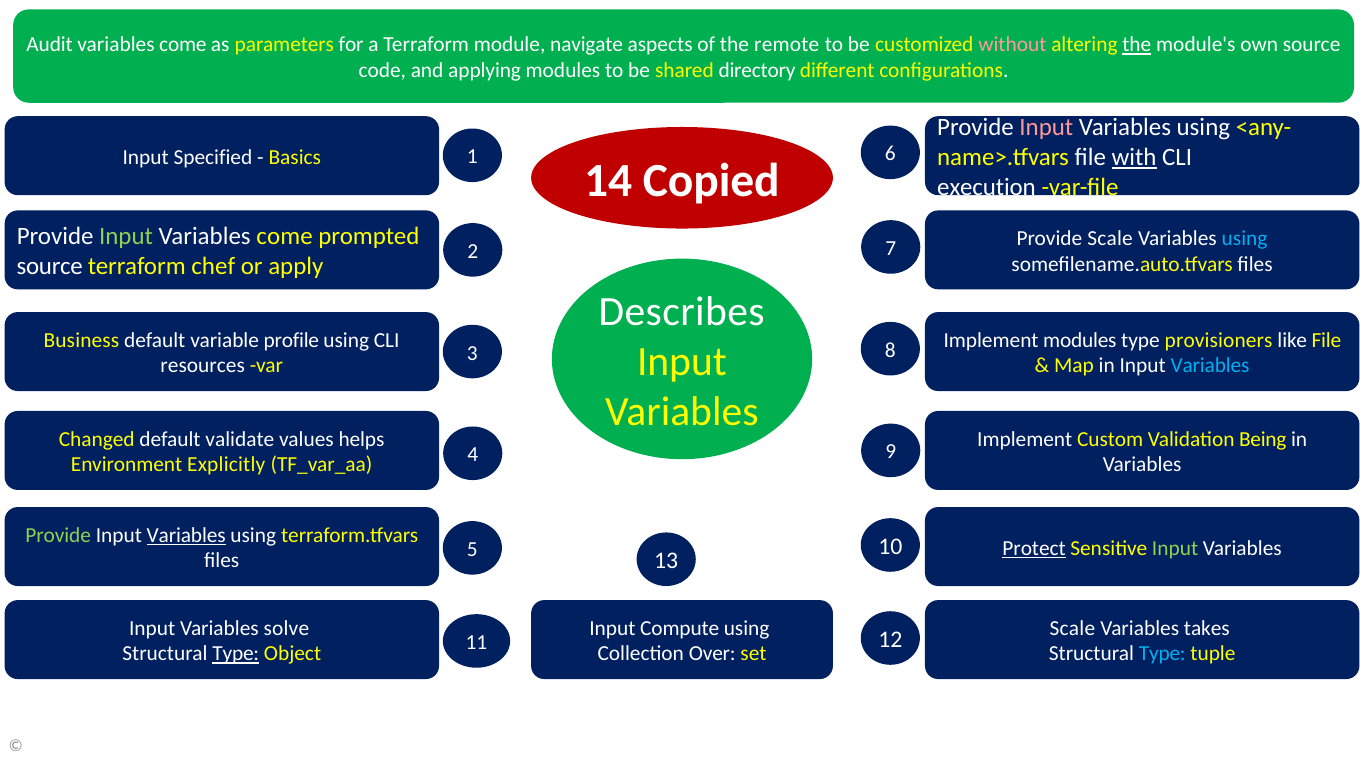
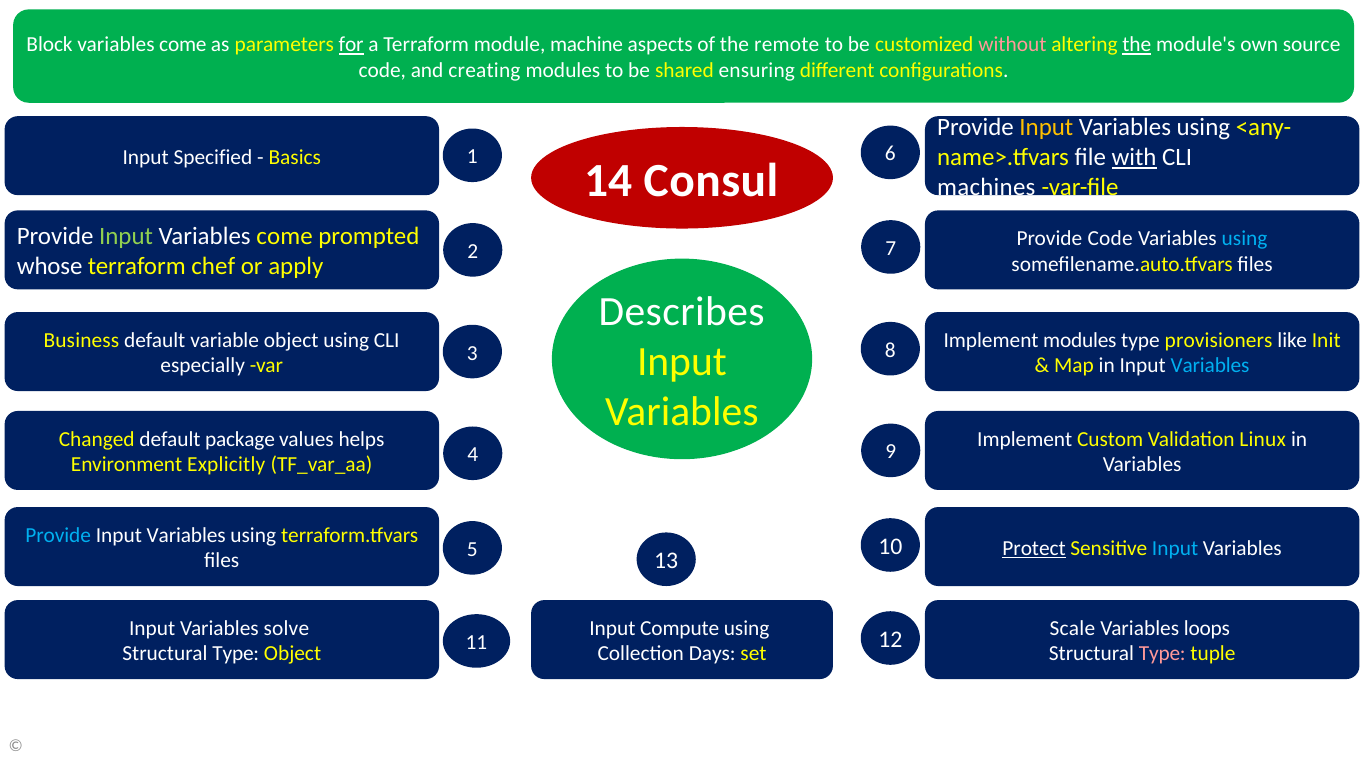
Audit: Audit -> Block
for underline: none -> present
navigate: navigate -> machine
applying: applying -> creating
directory: directory -> ensuring
Input at (1046, 127) colour: pink -> yellow
Copied: Copied -> Consul
execution: execution -> machines
Provide Scale: Scale -> Code
source at (50, 266): source -> whose
variable profile: profile -> object
like File: File -> Init
resources: resources -> especially
validate: validate -> package
Being: Being -> Linux
Provide at (58, 535) colour: light green -> light blue
Variables at (186, 535) underline: present -> none
Input at (1175, 548) colour: light green -> light blue
takes: takes -> loops
Type at (236, 653) underline: present -> none
Over: Over -> Days
Type at (1162, 653) colour: light blue -> pink
